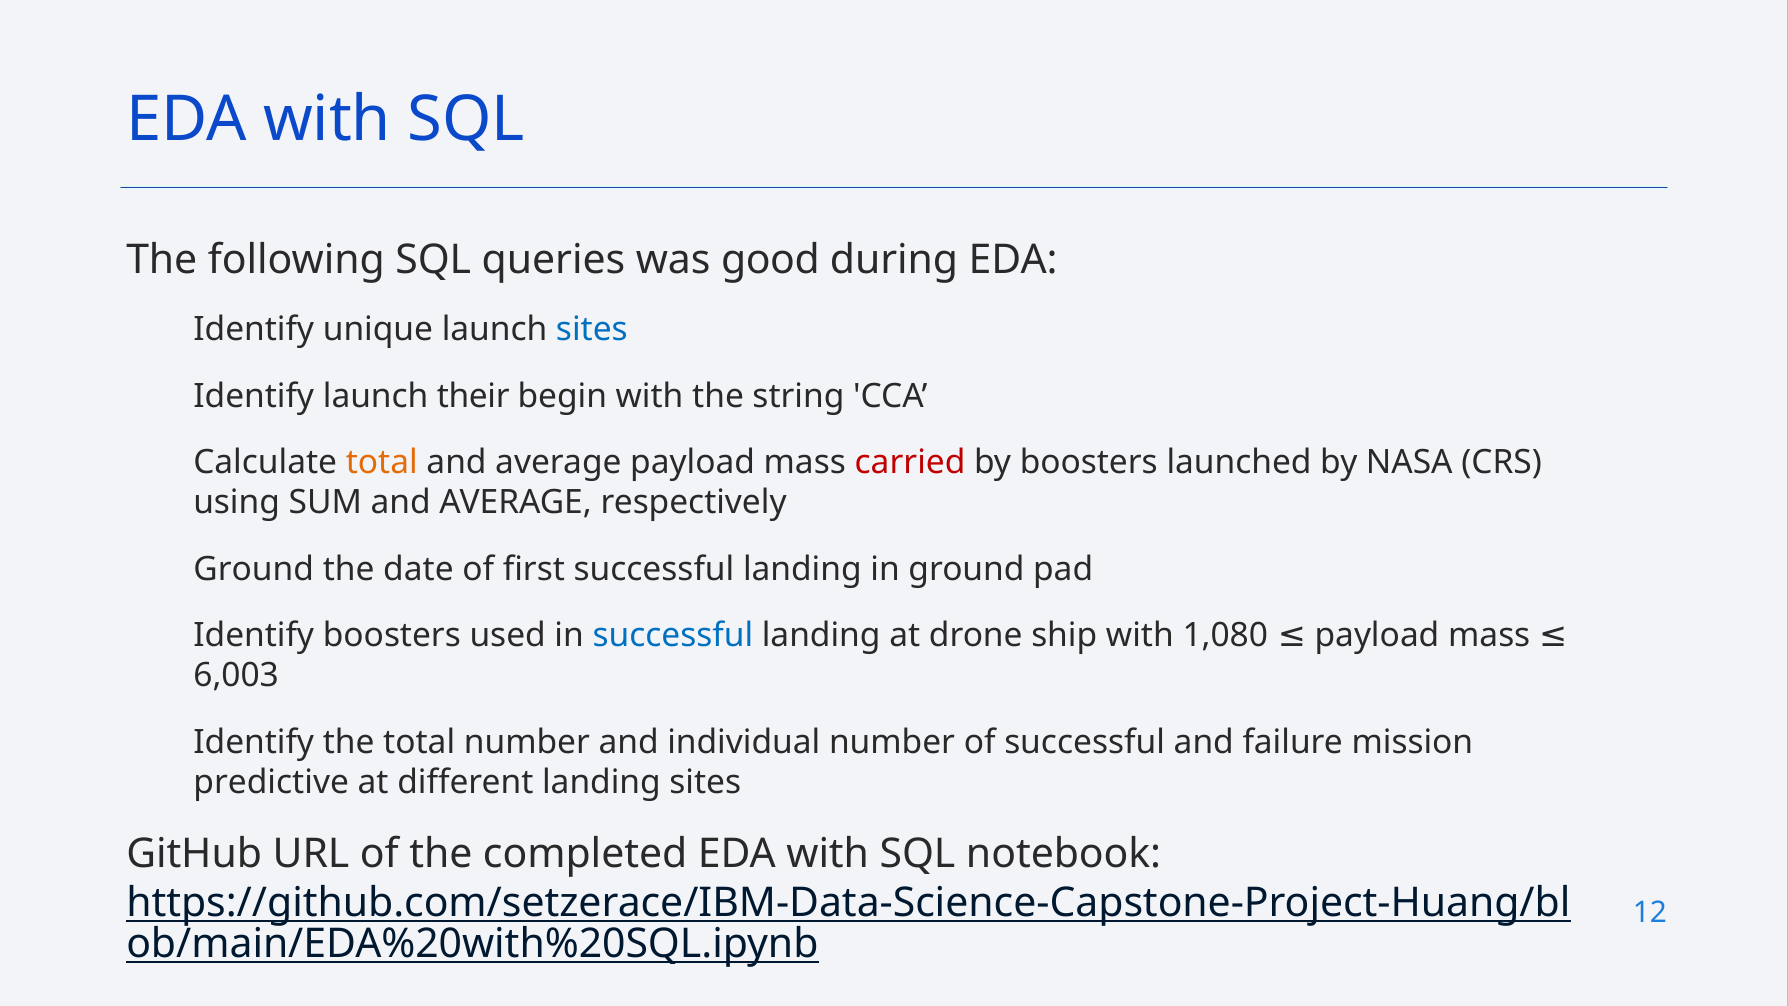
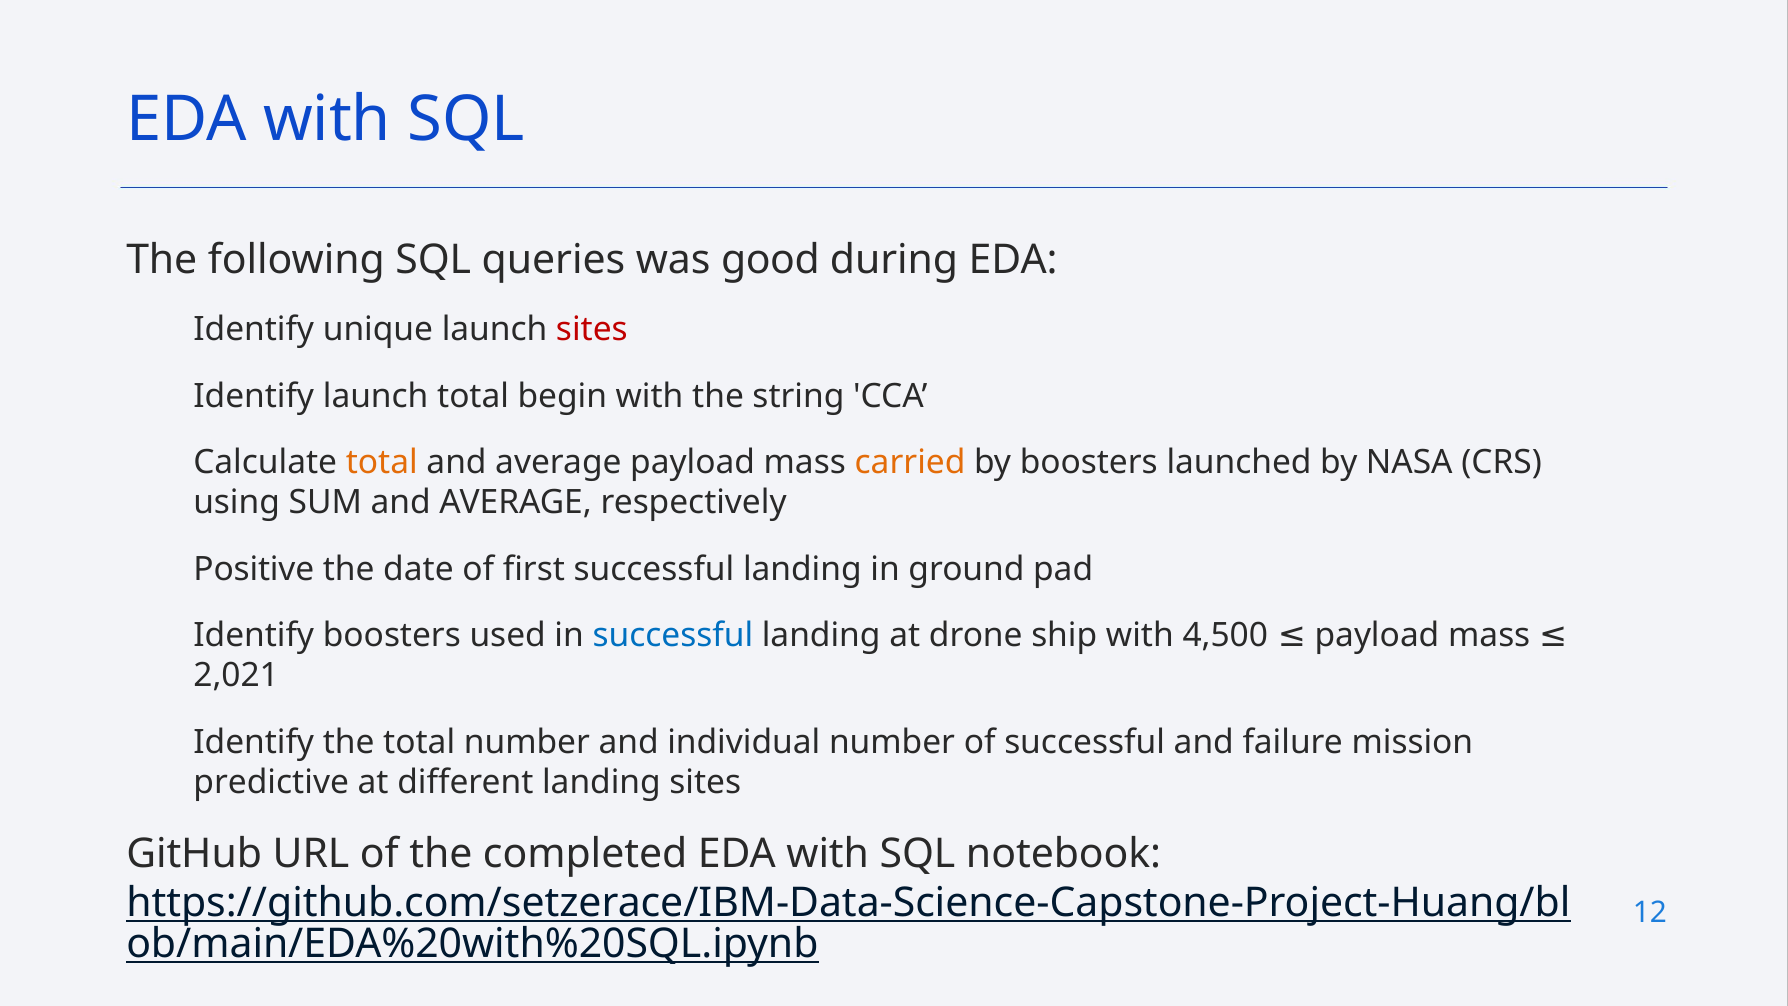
sites at (592, 330) colour: blue -> red
launch their: their -> total
carried colour: red -> orange
Ground at (254, 569): Ground -> Positive
1,080: 1,080 -> 4,500
6,003: 6,003 -> 2,021
